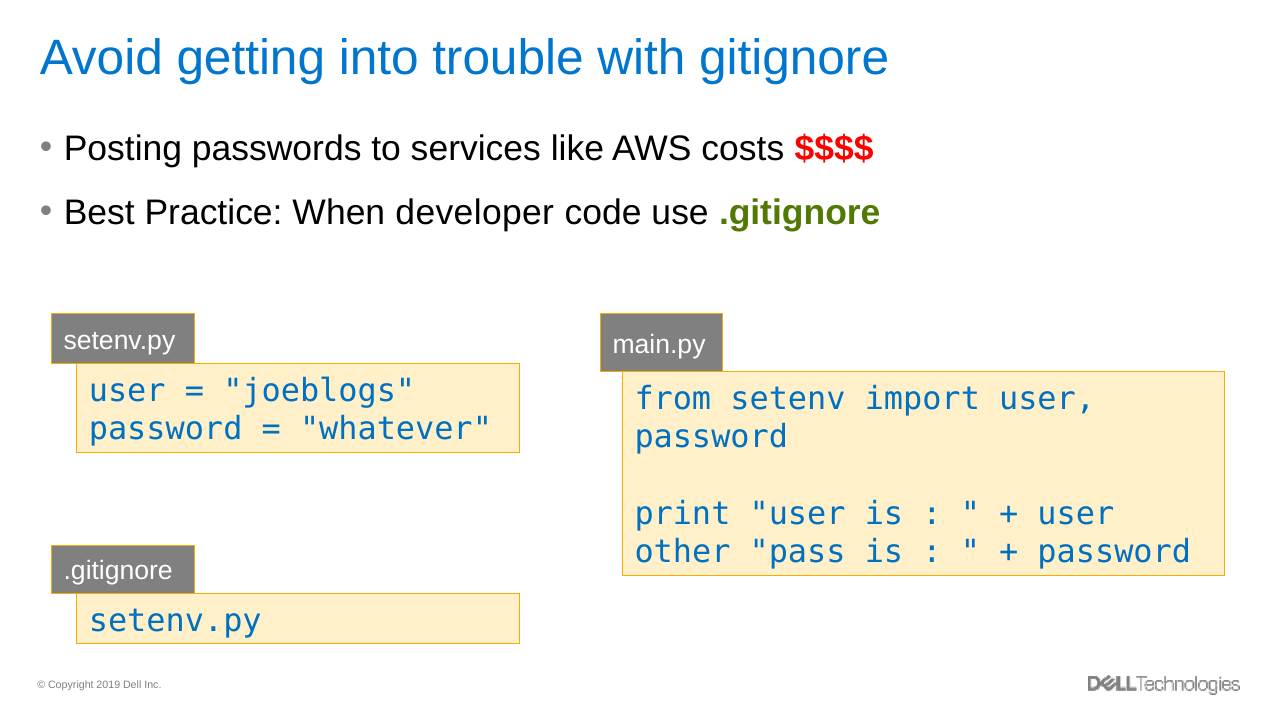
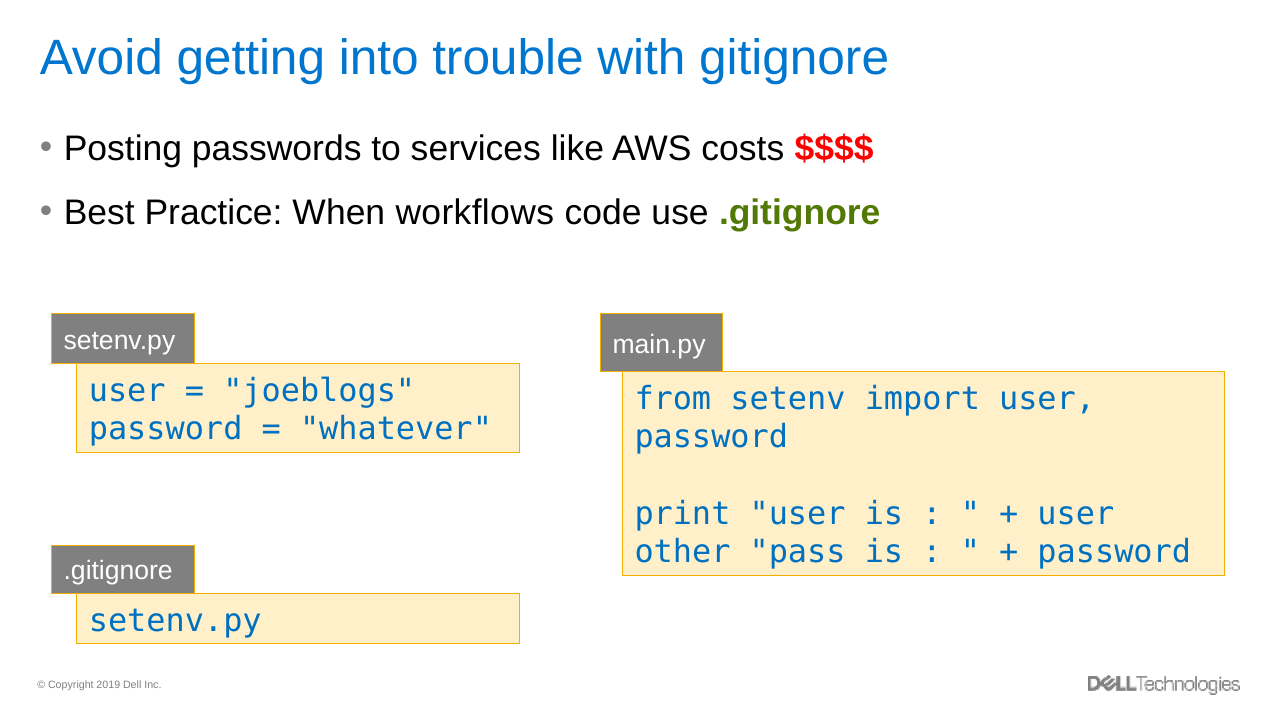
developer: developer -> workflows
